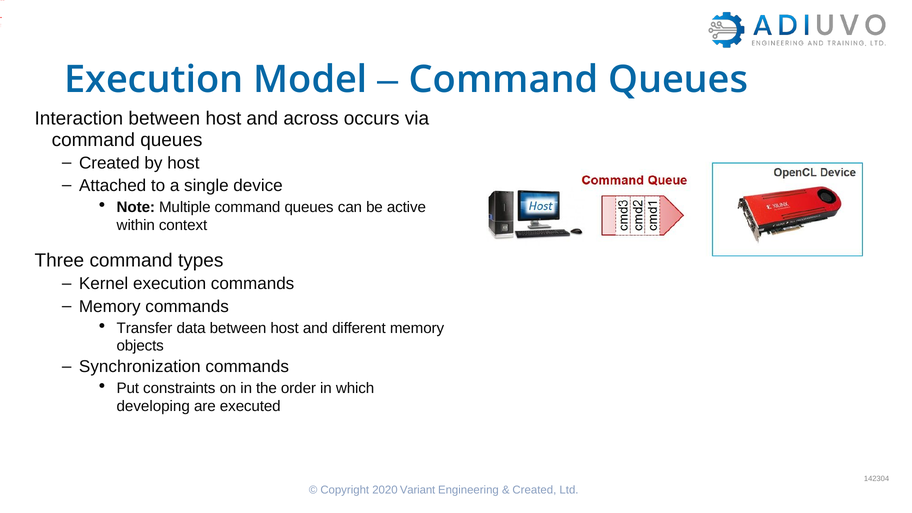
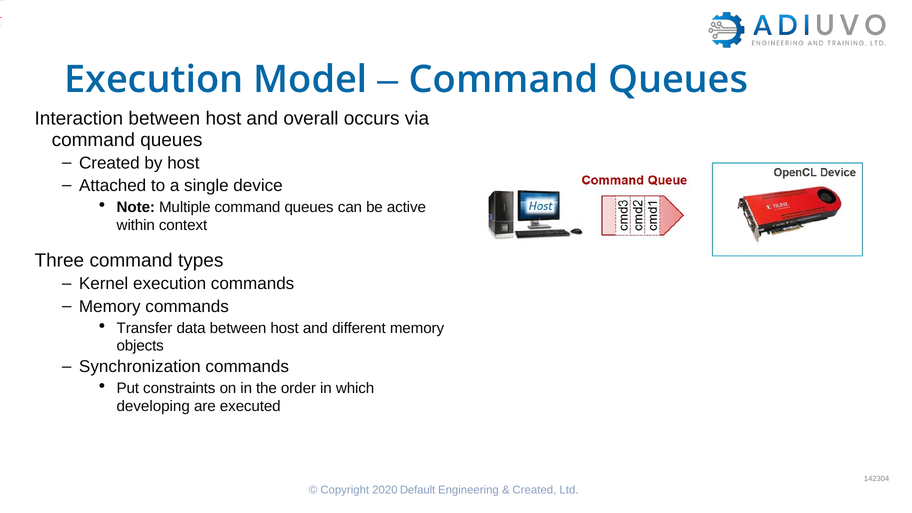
across: across -> overall
Variant: Variant -> Default
